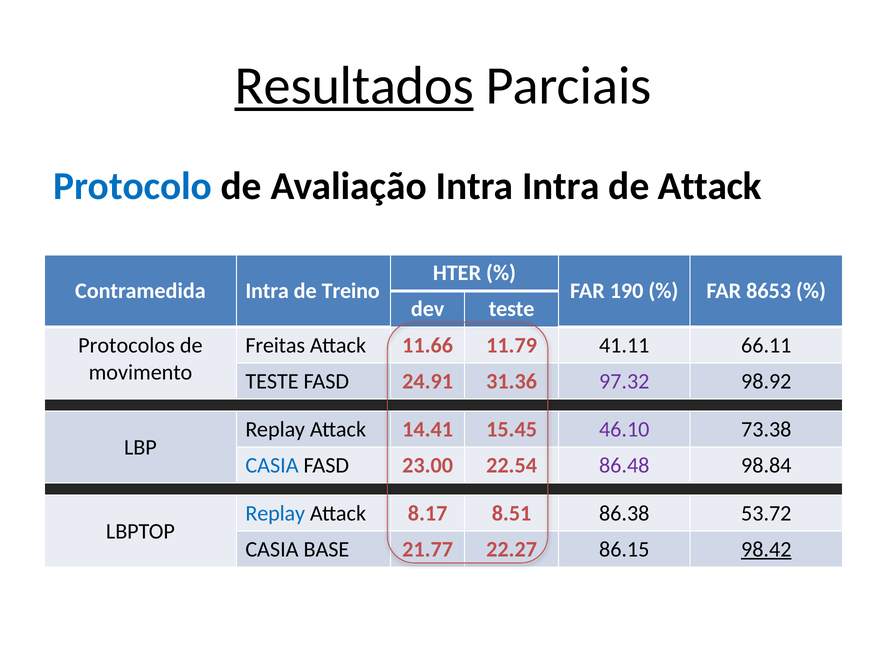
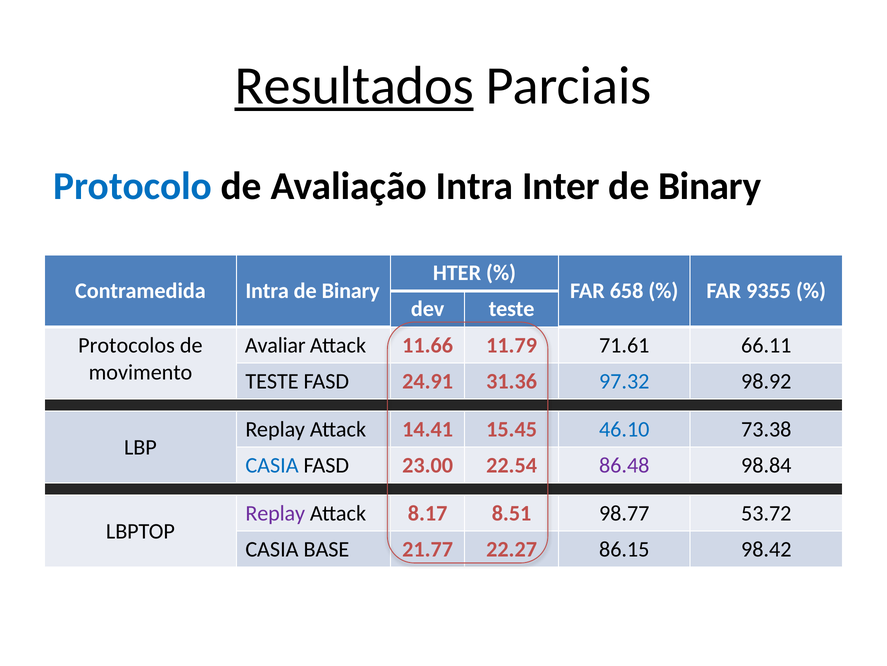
Intra Intra: Intra -> Inter
Attack at (710, 186): Attack -> Binary
Treino at (351, 291): Treino -> Binary
190: 190 -> 658
8653: 8653 -> 9355
Freitas: Freitas -> Avaliar
41.11: 41.11 -> 71.61
97.32 colour: purple -> blue
46.10 colour: purple -> blue
Replay at (275, 513) colour: blue -> purple
86.38: 86.38 -> 98.77
98.42 underline: present -> none
